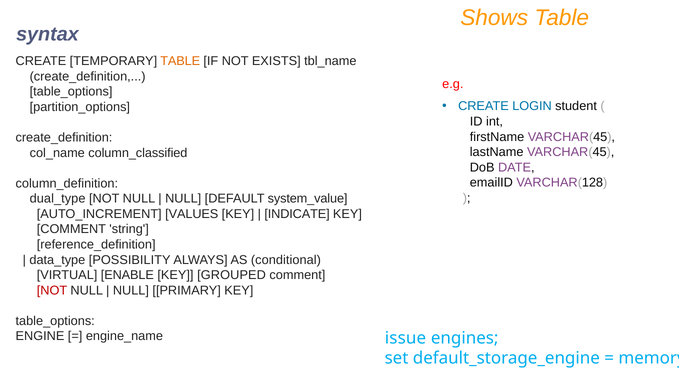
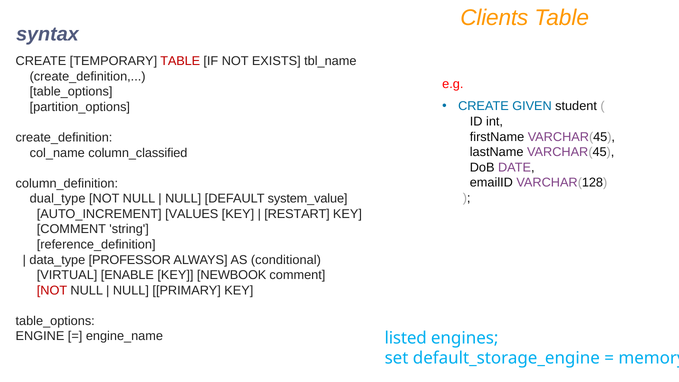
Shows: Shows -> Clients
TABLE at (180, 61) colour: orange -> red
LOGIN: LOGIN -> GIVEN
INDICATE: INDICATE -> RESTART
POSSIBILITY: POSSIBILITY -> PROFESSOR
GROUPED: GROUPED -> NEWBOOK
issue: issue -> listed
